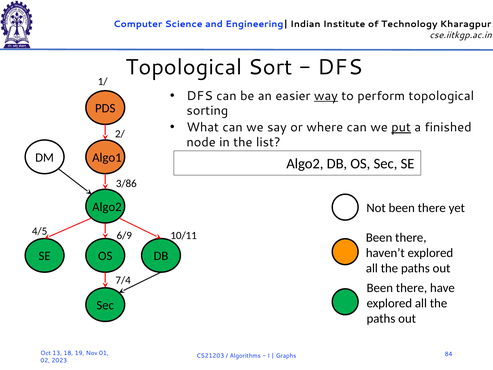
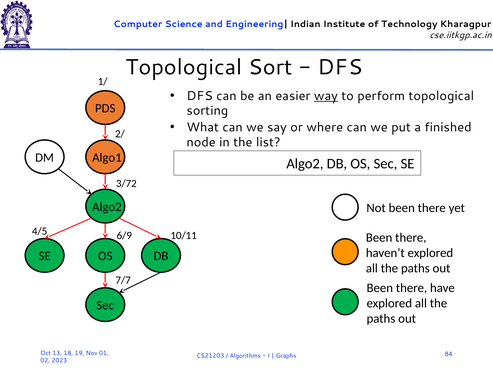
put underline: present -> none
3/86: 3/86 -> 3/72
7/4: 7/4 -> 7/7
